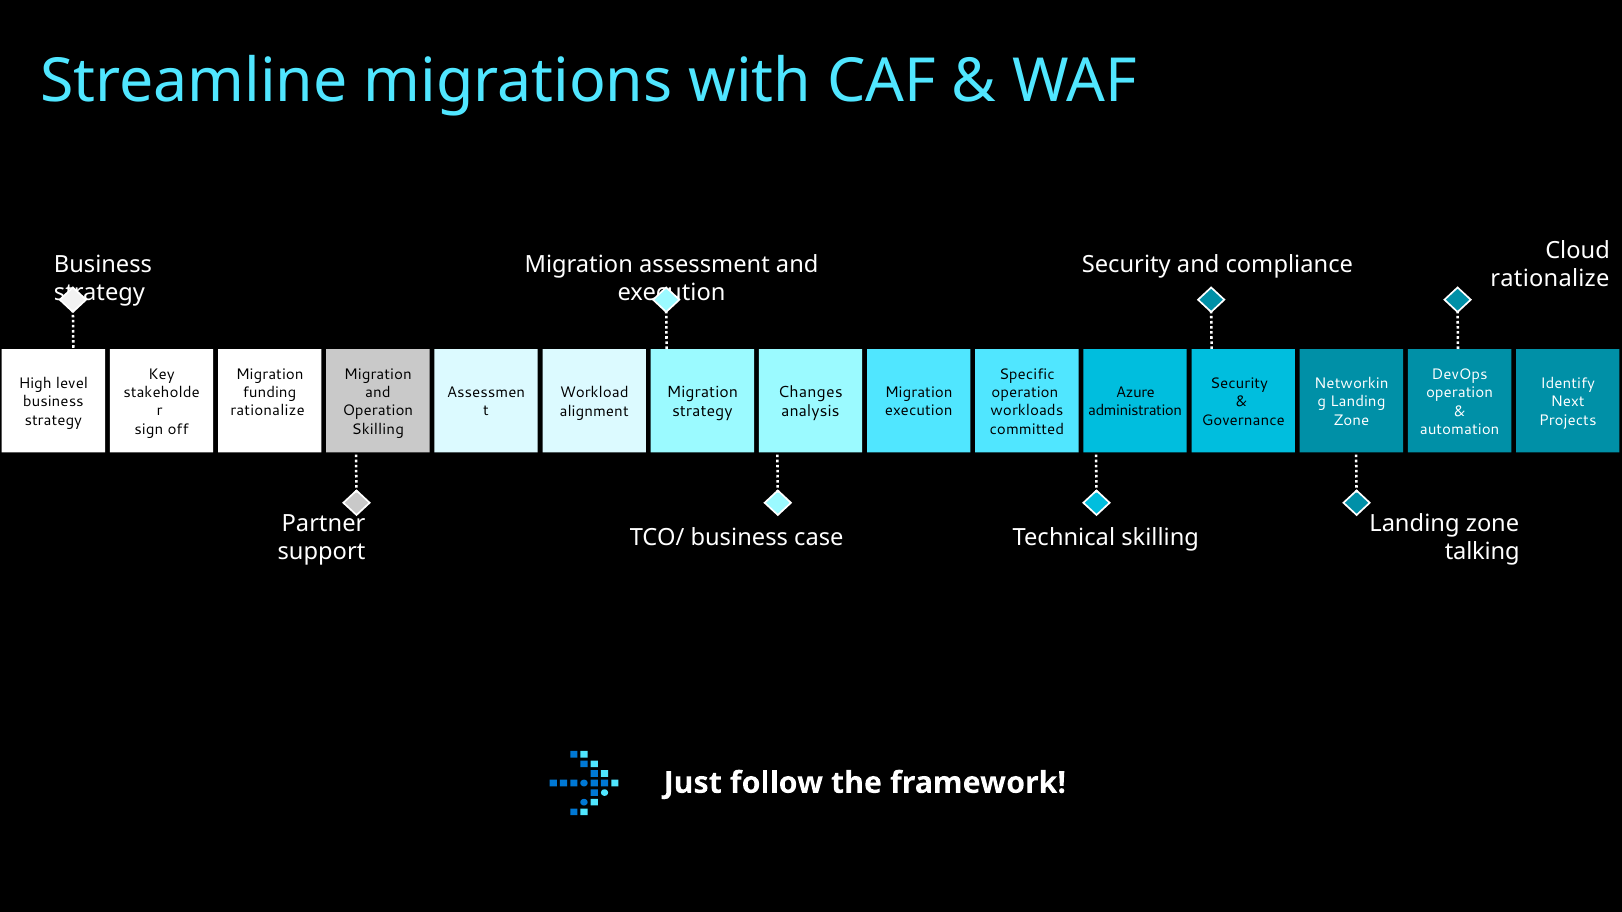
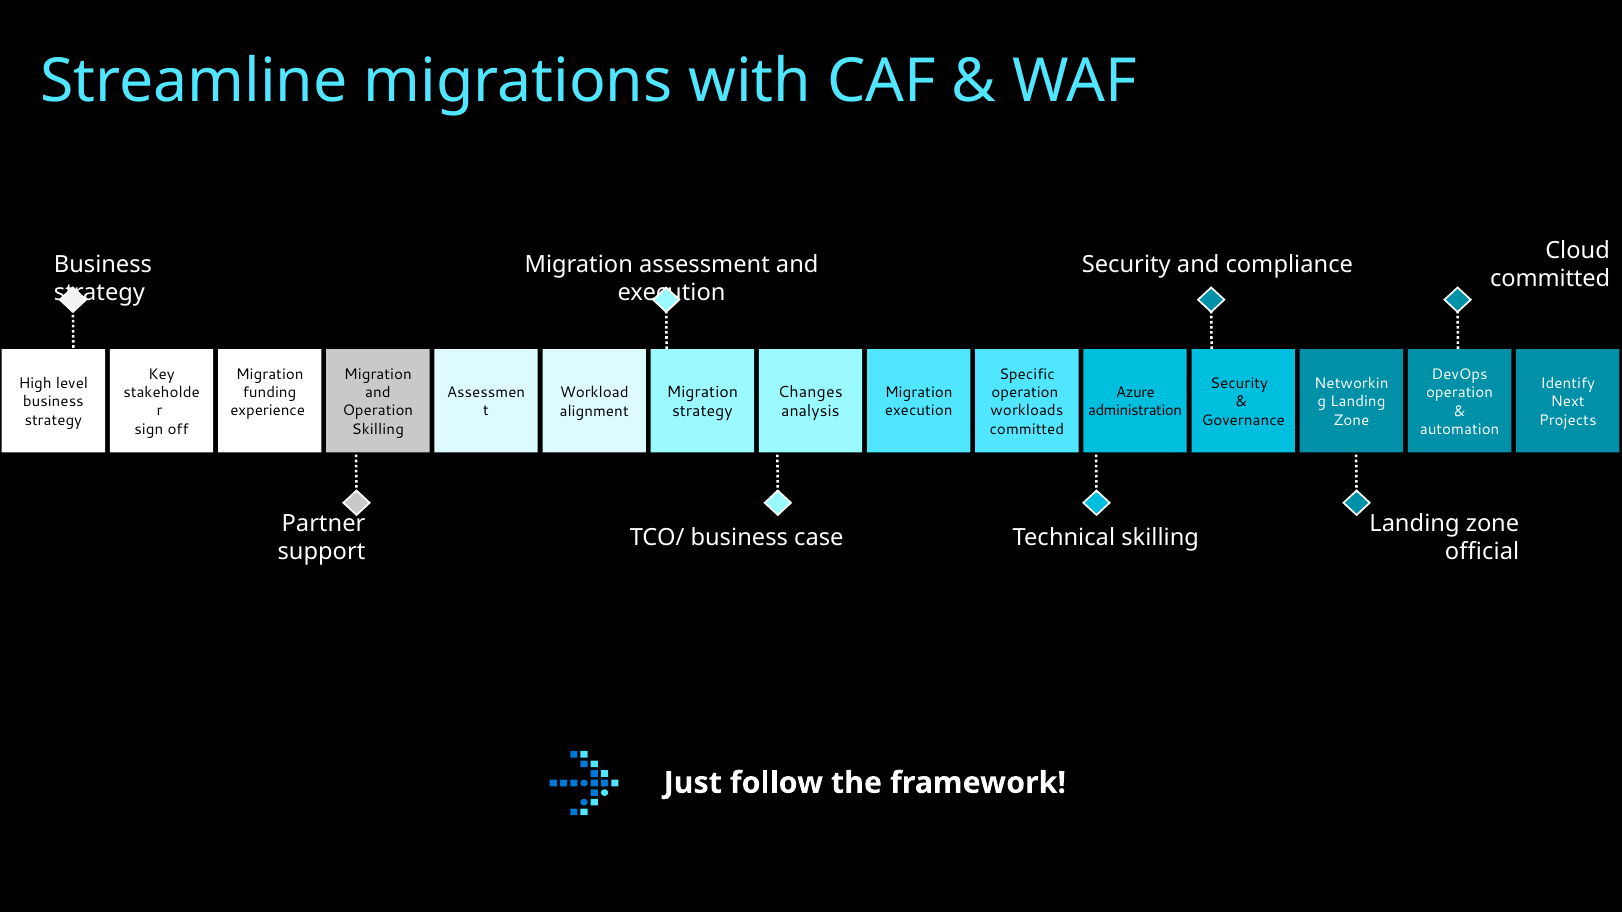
rationalize at (1550, 279): rationalize -> committed
rationalize at (268, 411): rationalize -> experience
talking: talking -> official
